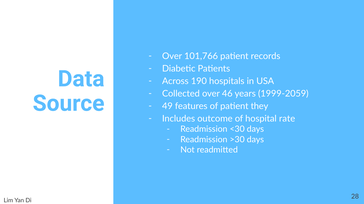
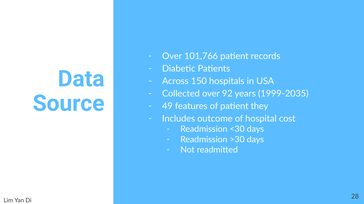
190: 190 -> 150
46: 46 -> 92
1999-2059: 1999-2059 -> 1999-2035
rate: rate -> cost
